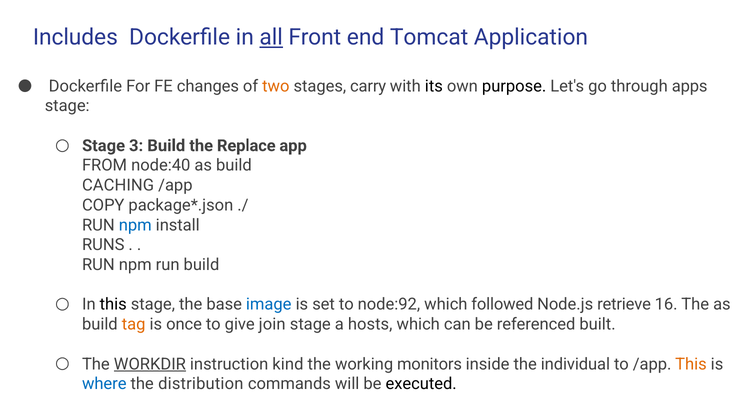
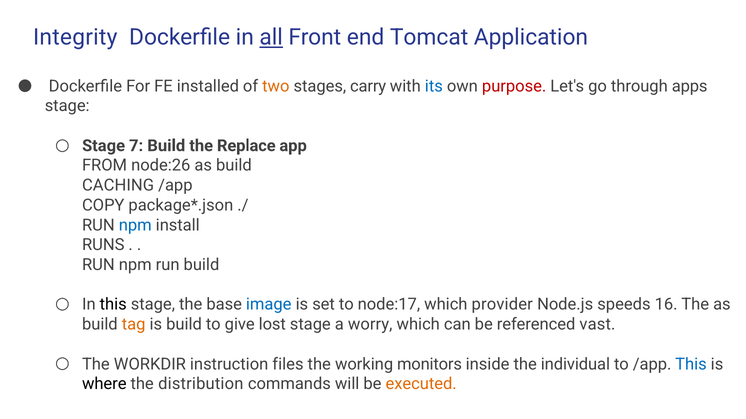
Includes: Includes -> Integrity
changes: changes -> installed
its colour: black -> blue
purpose colour: black -> red
3: 3 -> 7
node:40: node:40 -> node:26
node:92: node:92 -> node:17
followed: followed -> provider
retrieve: retrieve -> speeds
is once: once -> build
join: join -> lost
hosts: hosts -> worry
built: built -> vast
WORKDIR underline: present -> none
kind: kind -> files
This at (691, 365) colour: orange -> blue
where colour: blue -> black
executed colour: black -> orange
